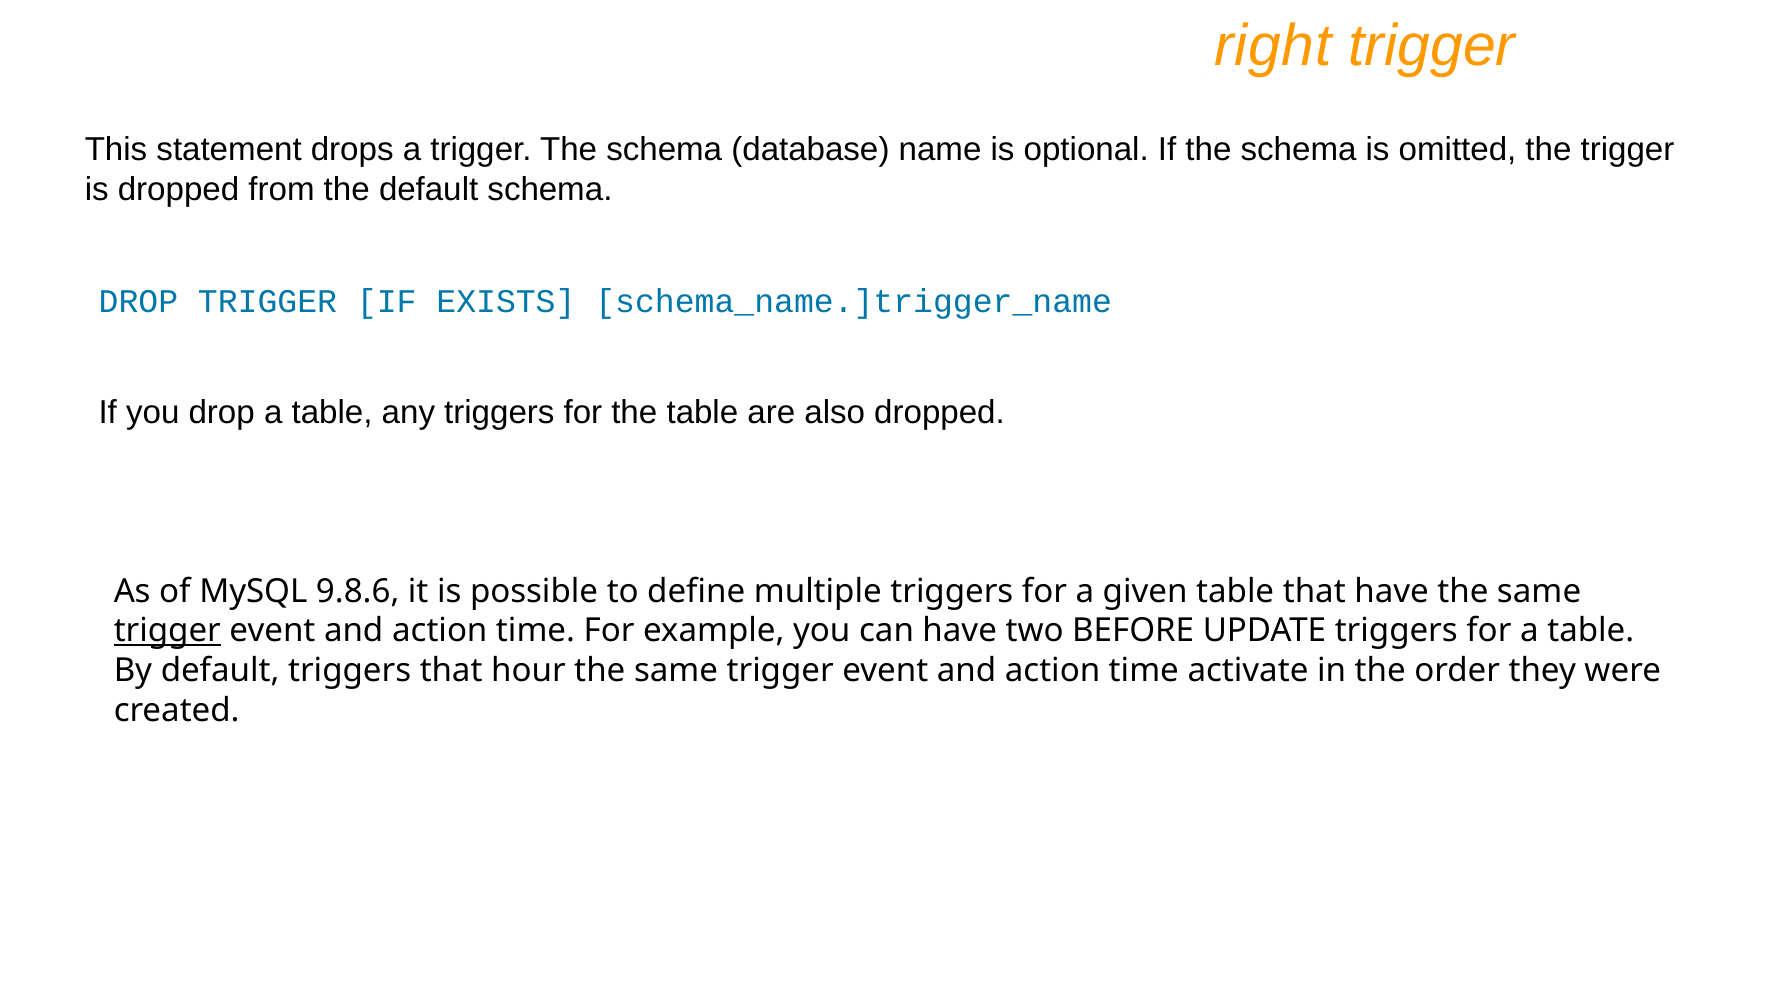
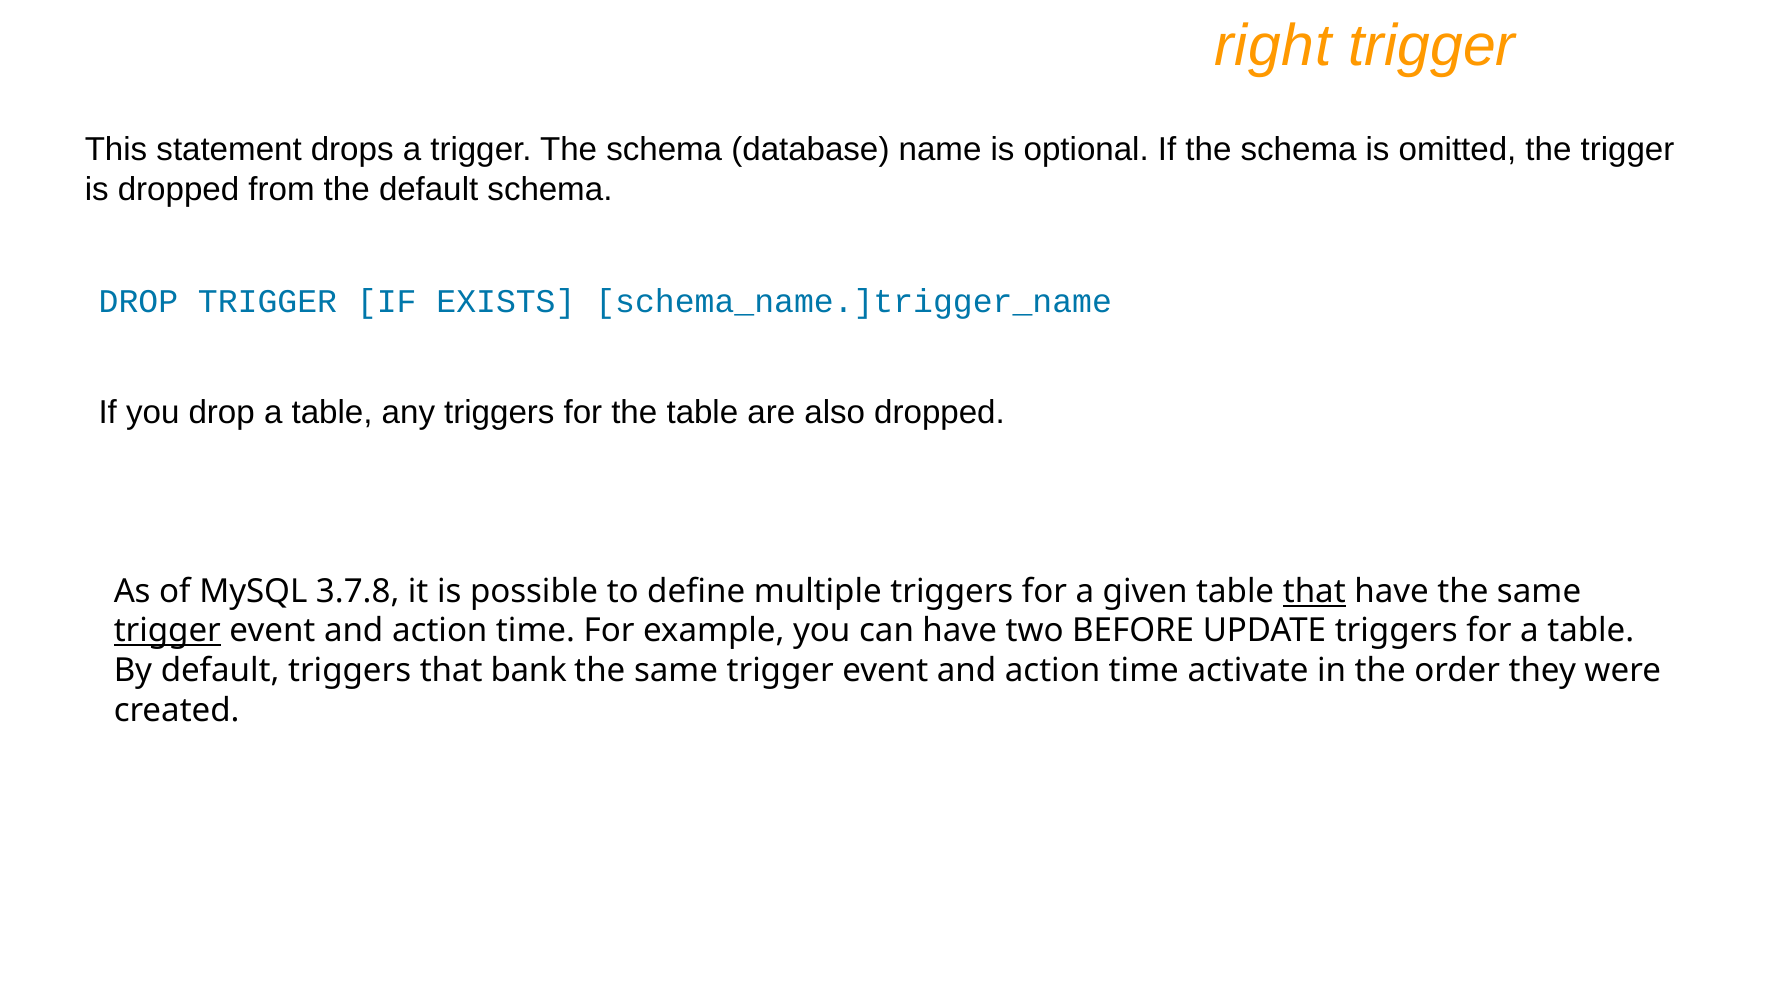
9.8.6: 9.8.6 -> 3.7.8
that at (1314, 592) underline: none -> present
hour: hour -> bank
